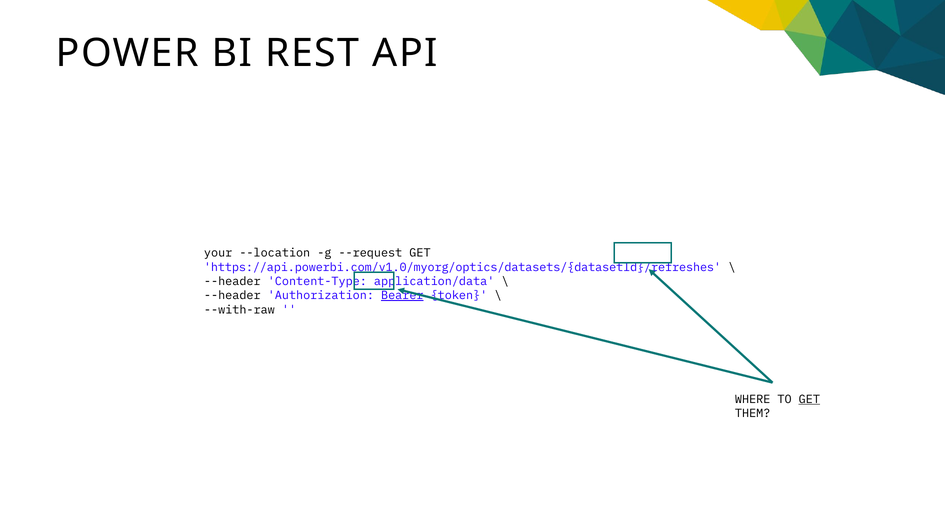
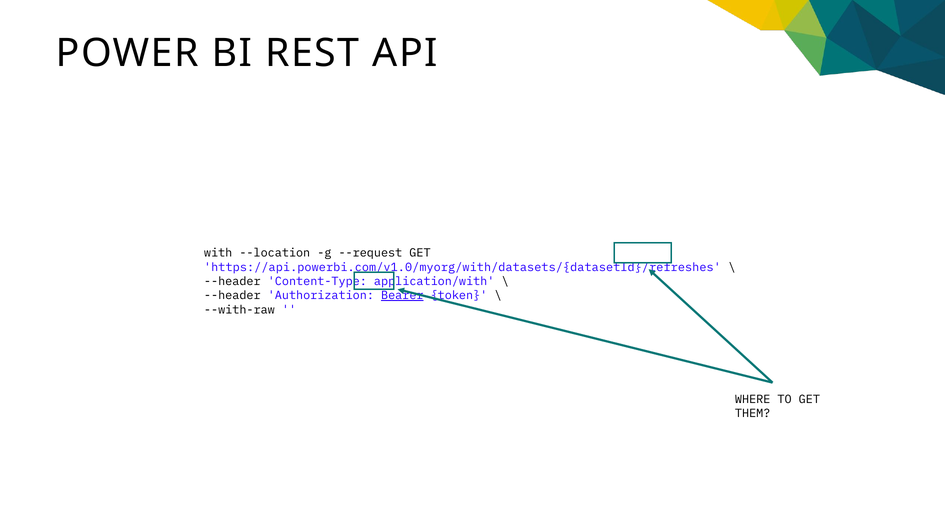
your: your -> with
https://api.powerbi.com/v1.0/myorg/optics/datasets/{datasetId}/refreshes: https://api.powerbi.com/v1.0/myorg/optics/datasets/{datasetId}/refreshes -> https://api.powerbi.com/v1.0/myorg/with/datasets/{datasetId}/refreshes
application/data: application/data -> application/with
GET at (809, 400) underline: present -> none
